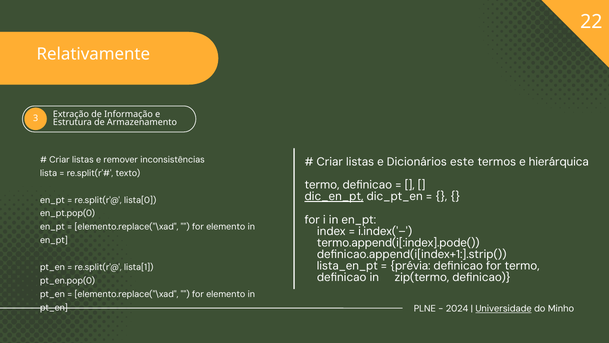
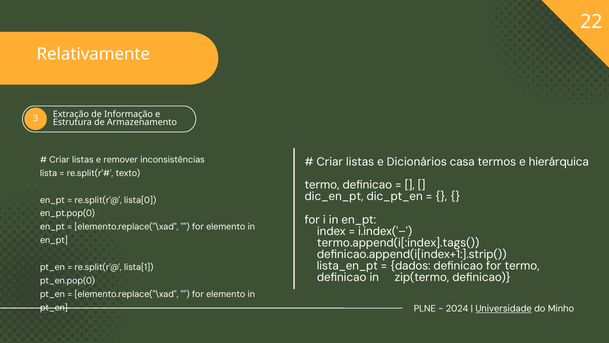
este: este -> casa
dic_en_pt underline: present -> none
termo.append(i[:index].pode(: termo.append(i[:index].pode( -> termo.append(i[:index].tags(
prévia: prévia -> dados
